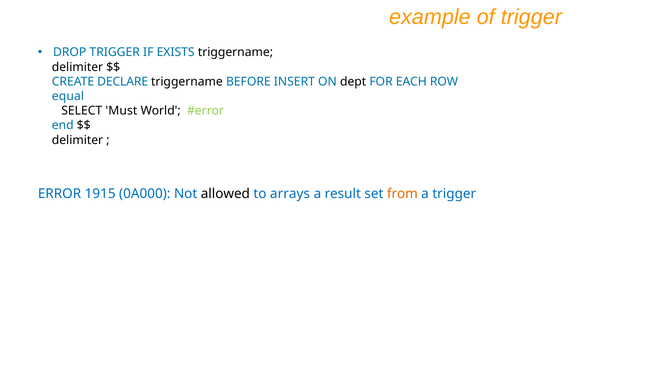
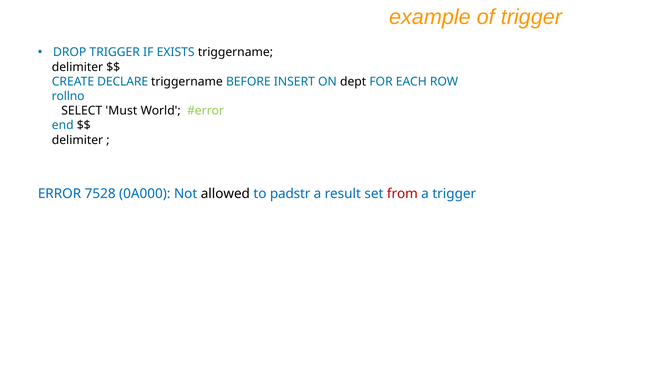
equal: equal -> rollno
1915: 1915 -> 7528
arrays: arrays -> padstr
from colour: orange -> red
